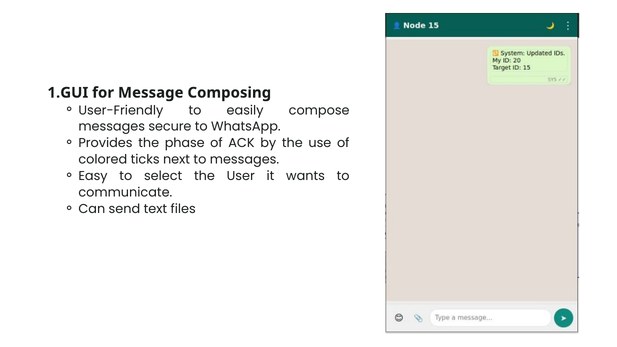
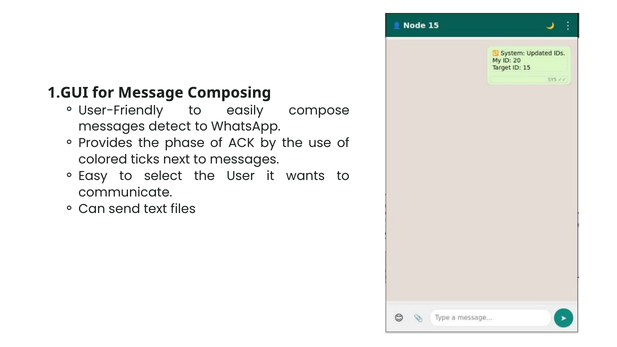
secure: secure -> detect
